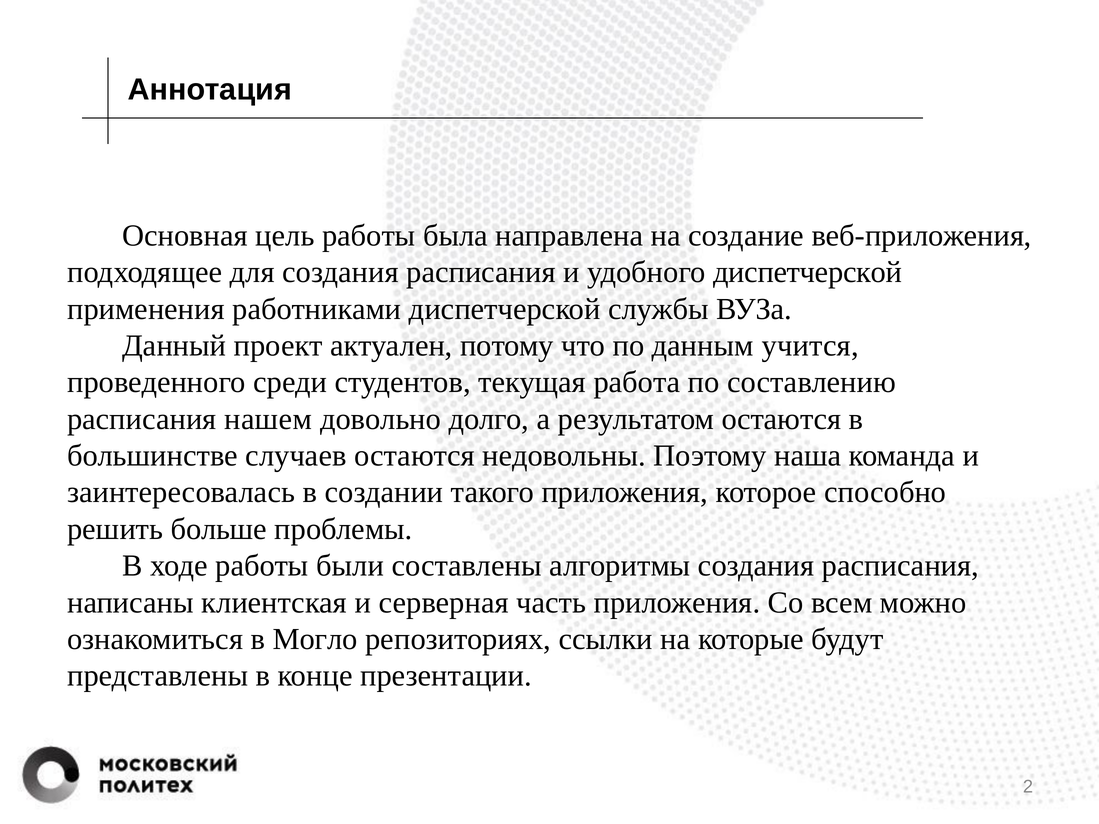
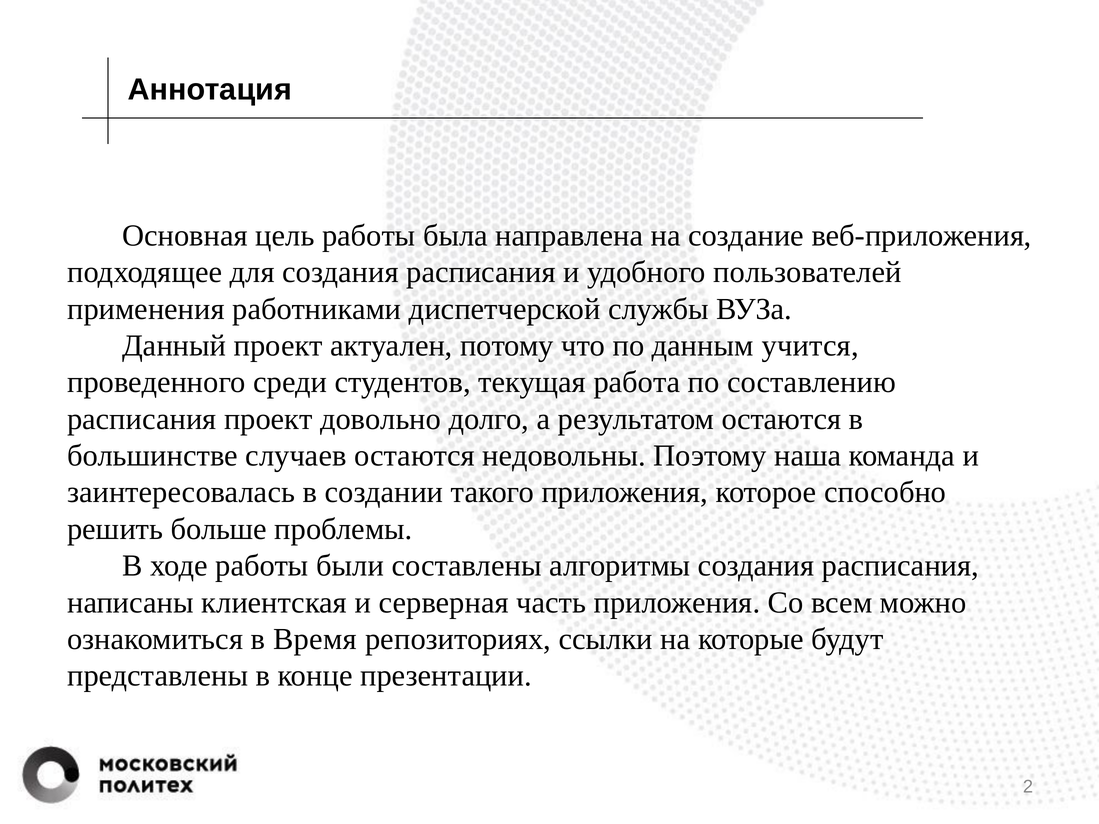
удобного диспетчерской: диспетчерской -> пользователей
расписания нашем: нашем -> проект
Могло: Могло -> Время
